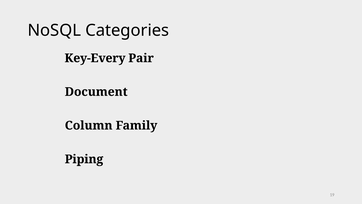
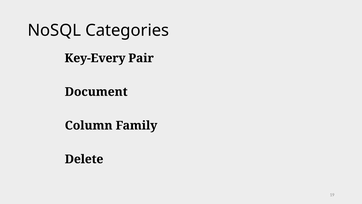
Piping: Piping -> Delete
